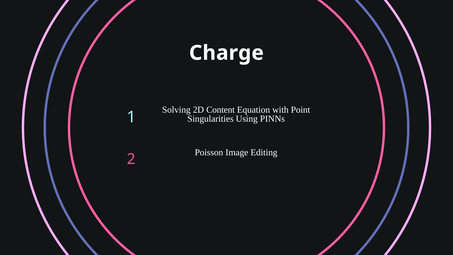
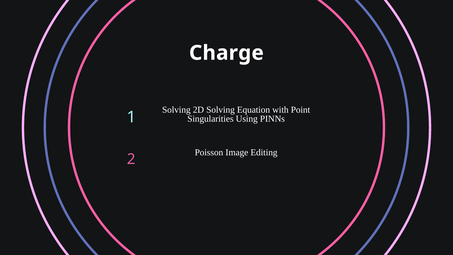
2D Content: Content -> Solving
